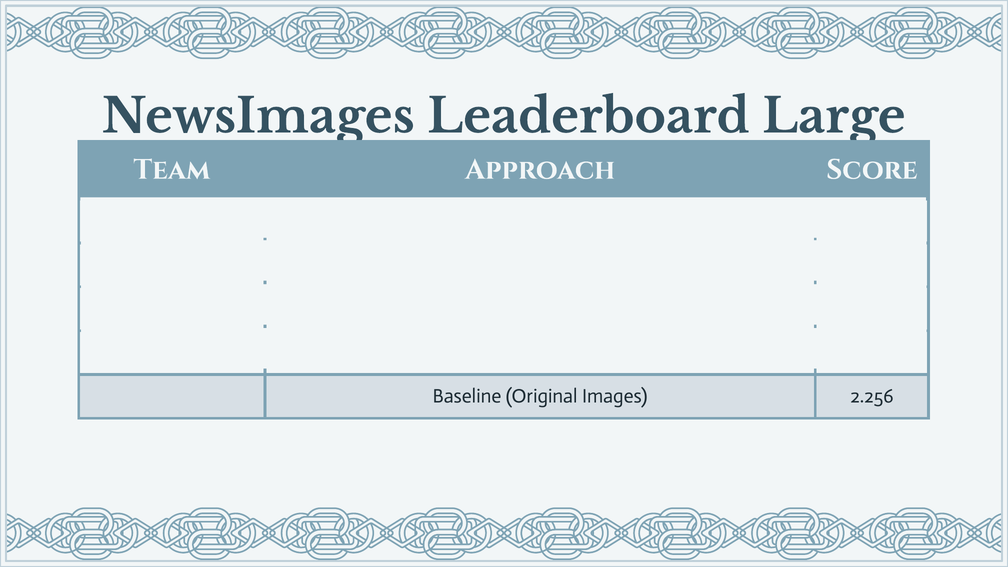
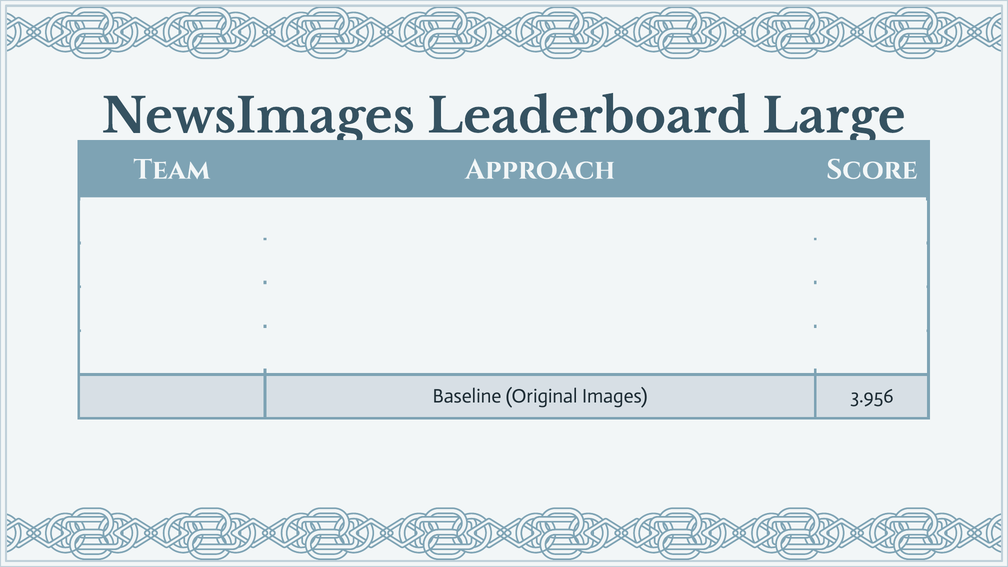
2.256: 2.256 -> 3.956
